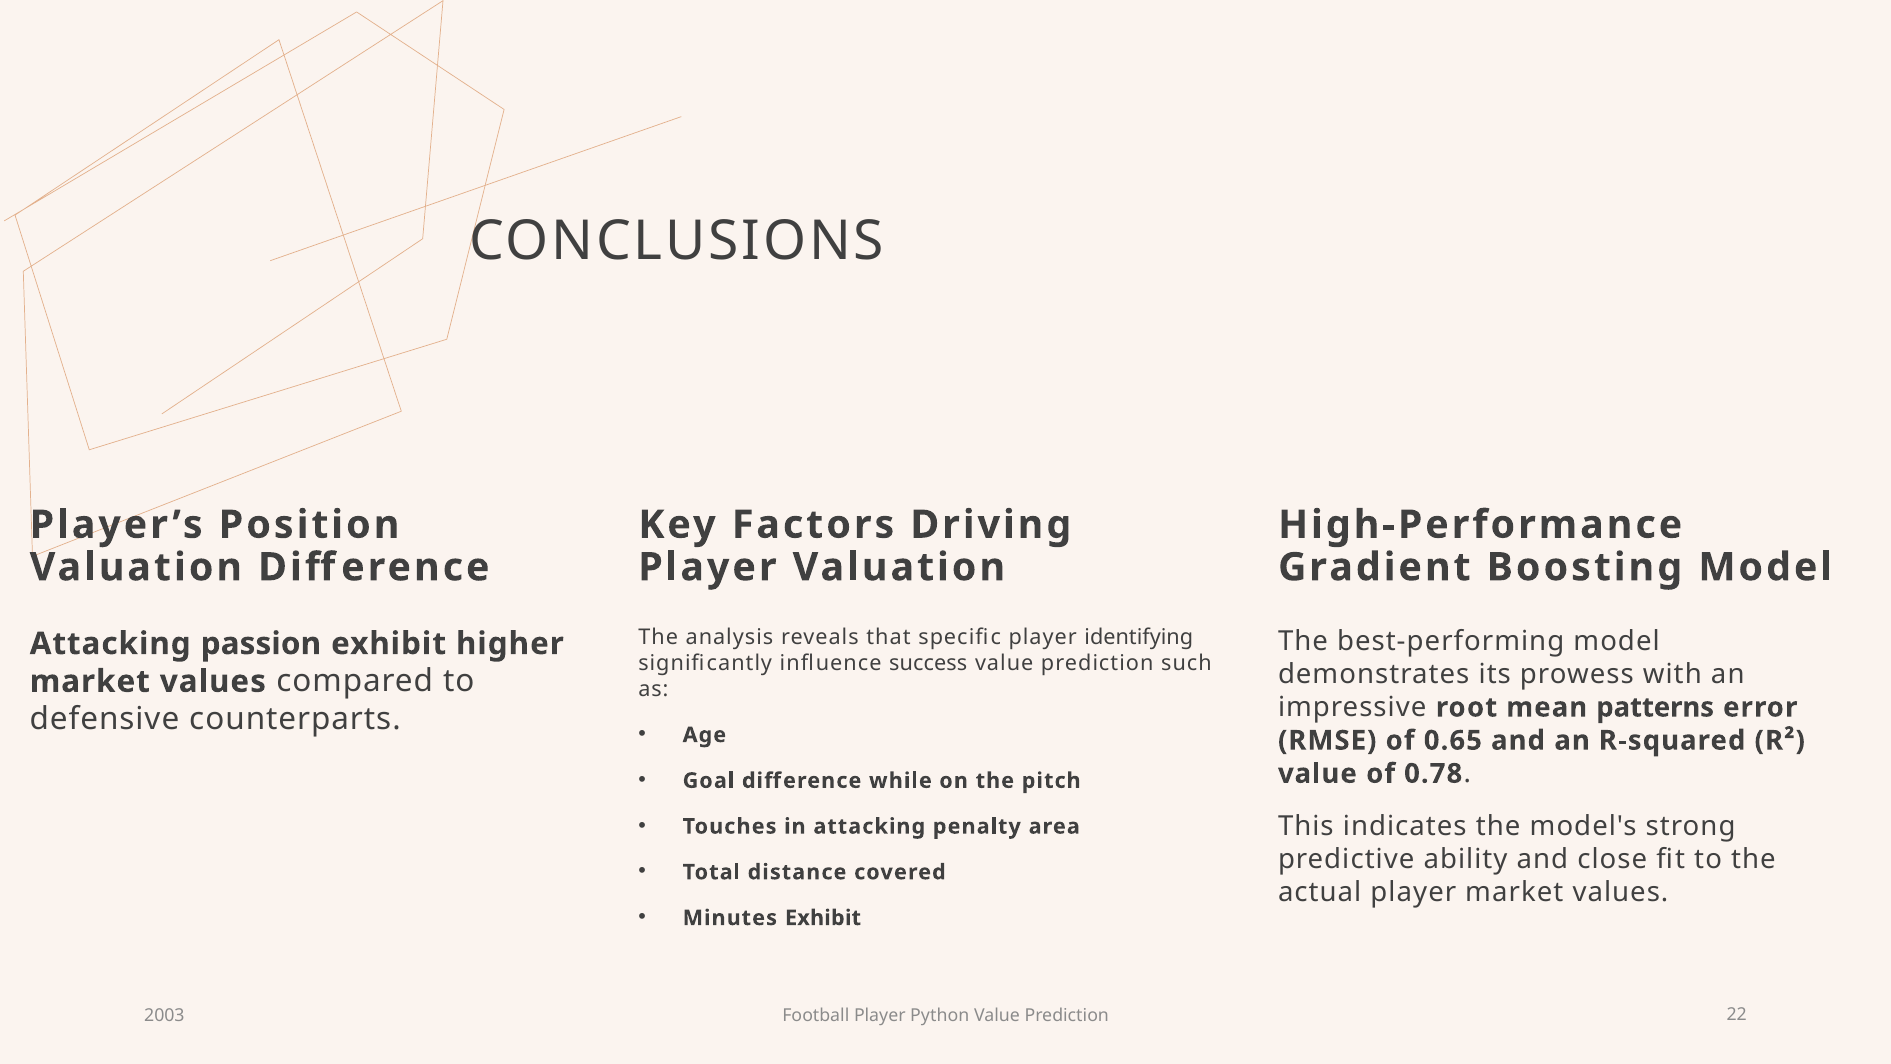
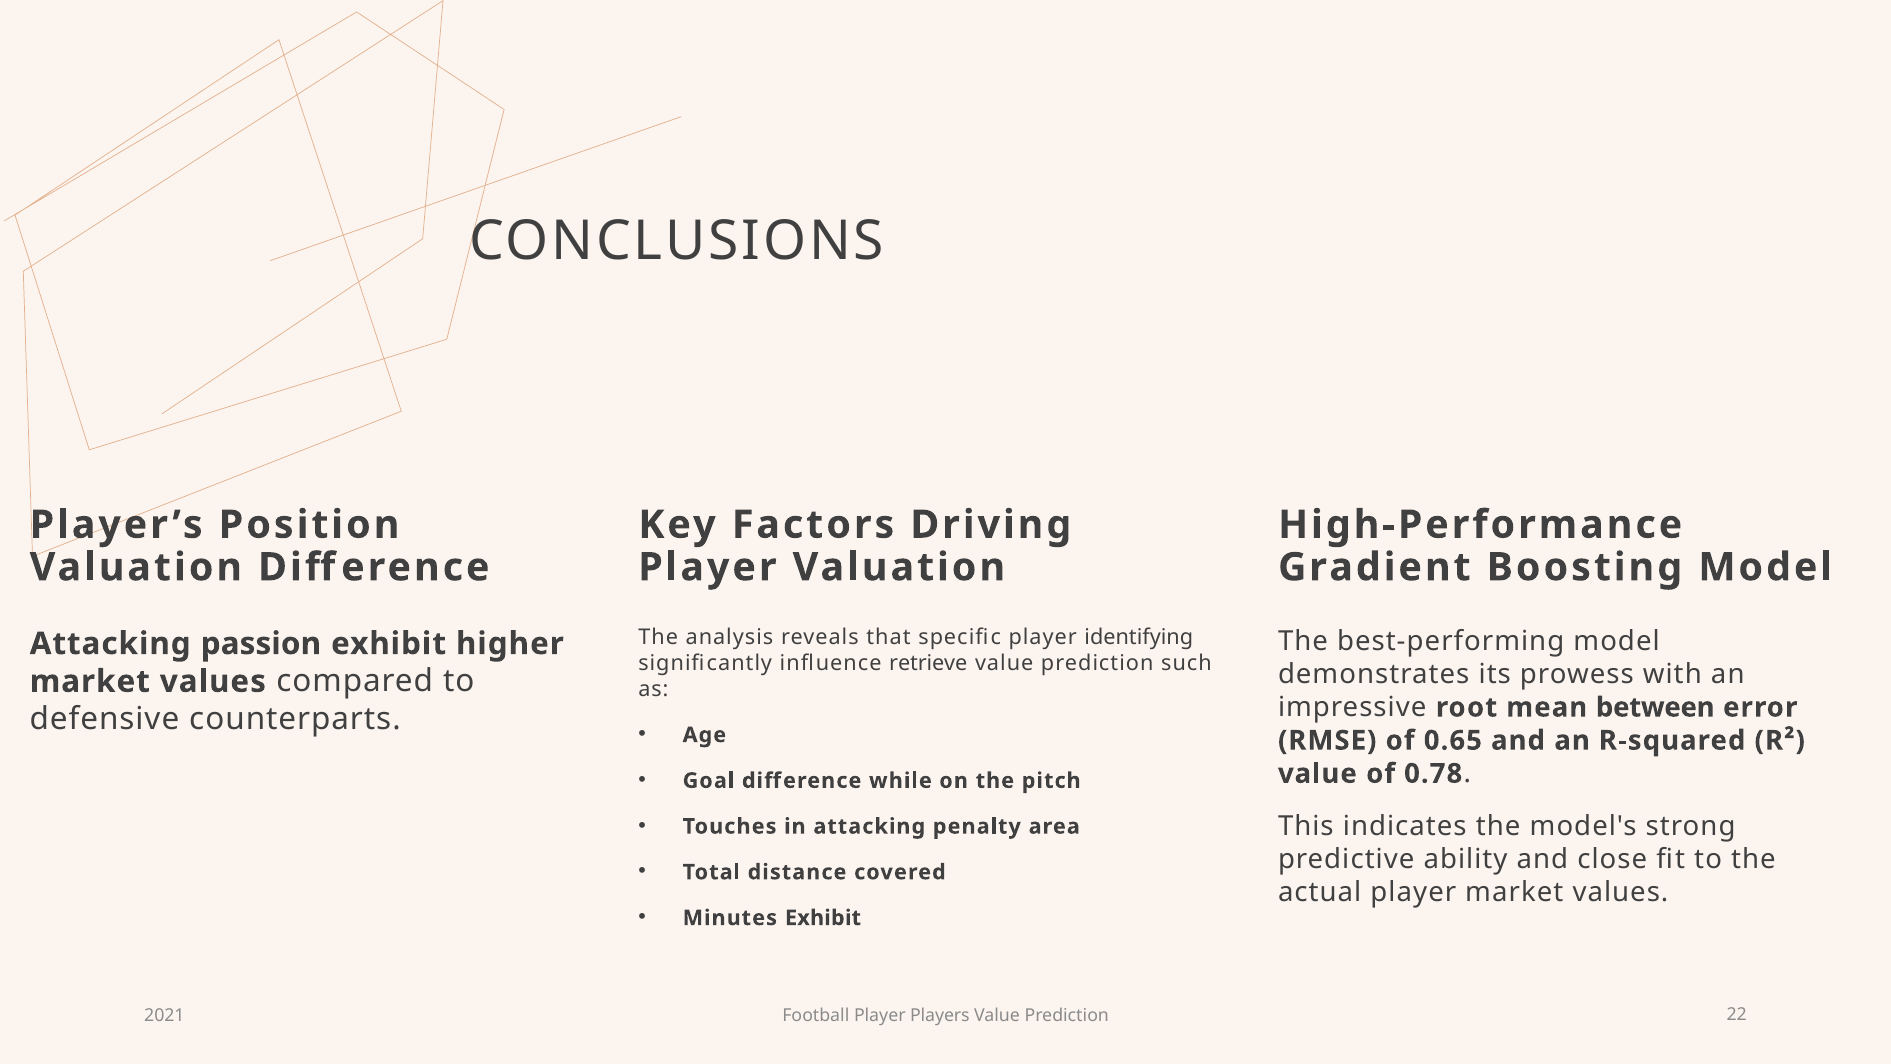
success: success -> retrieve
patterns: patterns -> between
2003: 2003 -> 2021
Python: Python -> Players
